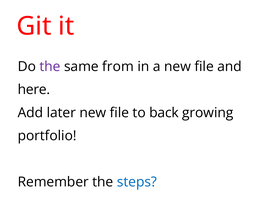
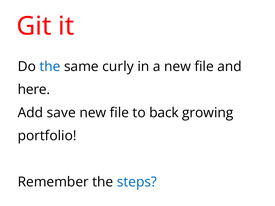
the at (50, 67) colour: purple -> blue
from: from -> curly
later: later -> save
